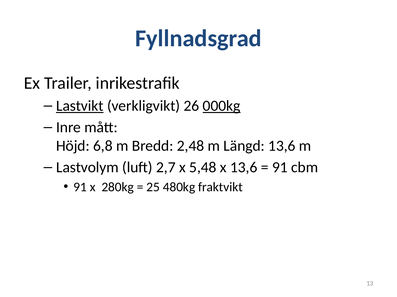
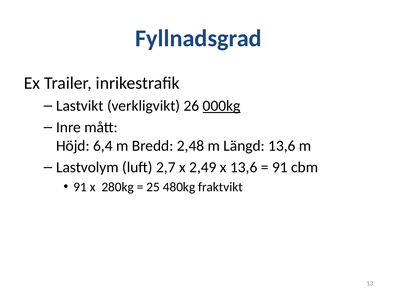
Lastvikt underline: present -> none
6,8: 6,8 -> 6,4
5,48: 5,48 -> 2,49
